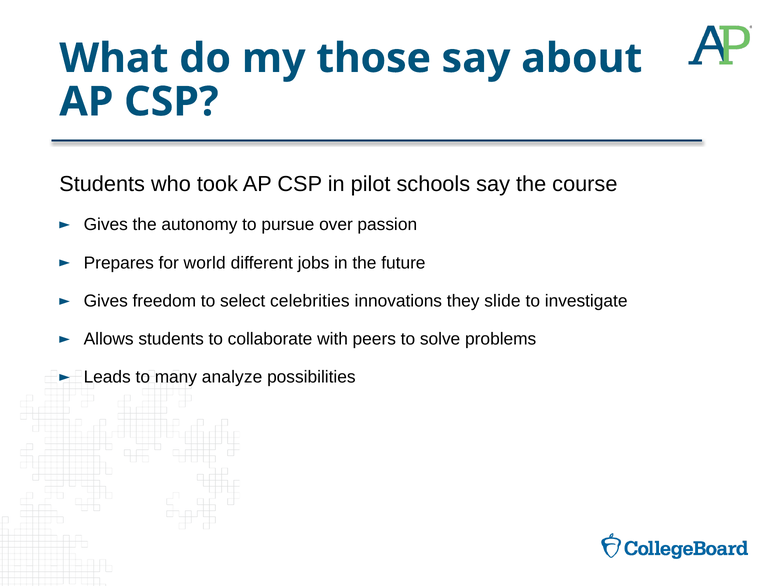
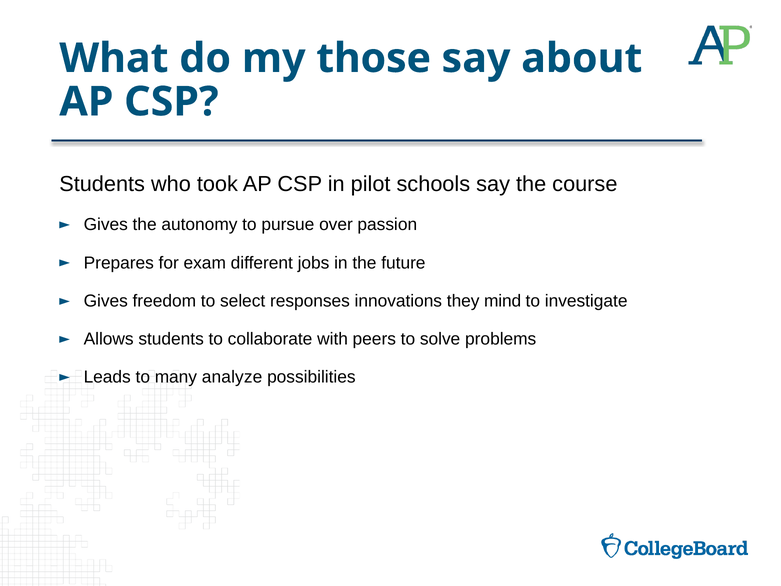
world: world -> exam
celebrities: celebrities -> responses
slide: slide -> mind
